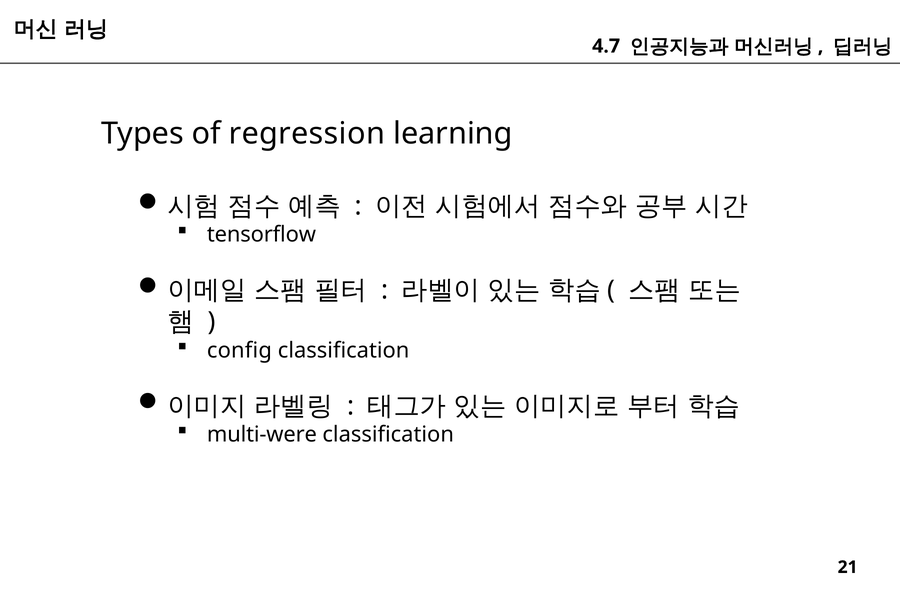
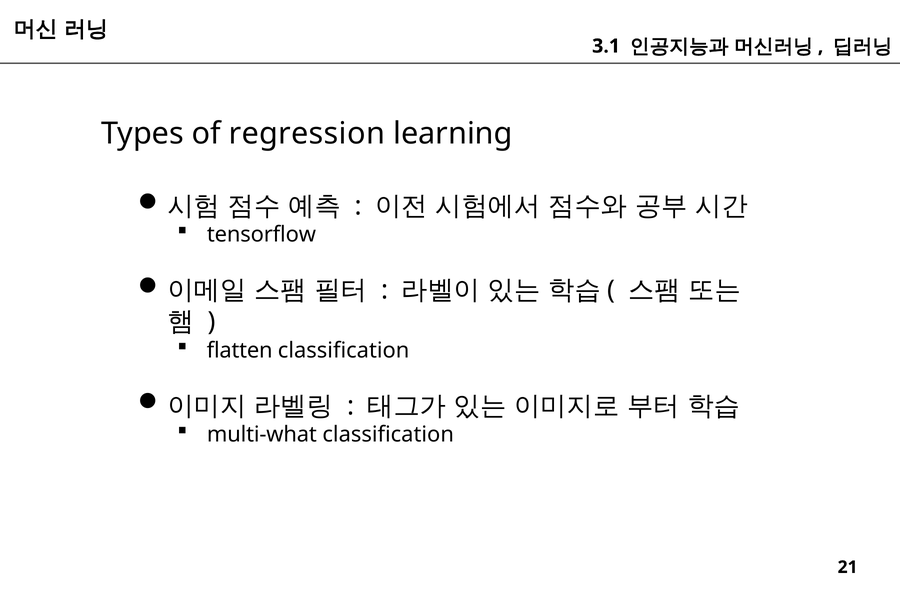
4.7: 4.7 -> 3.1
config: config -> flatten
multi-were: multi-were -> multi-what
